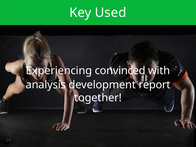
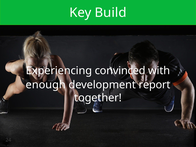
Used: Used -> Build
analysis: analysis -> enough
